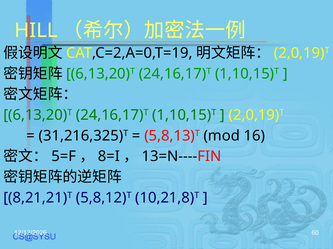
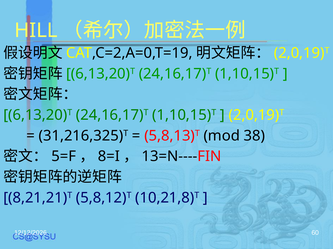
16: 16 -> 38
